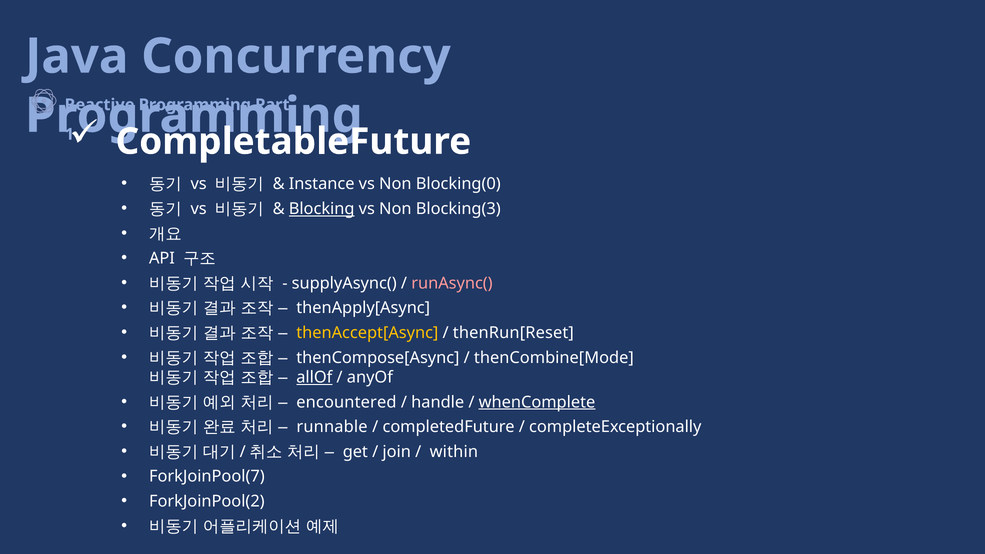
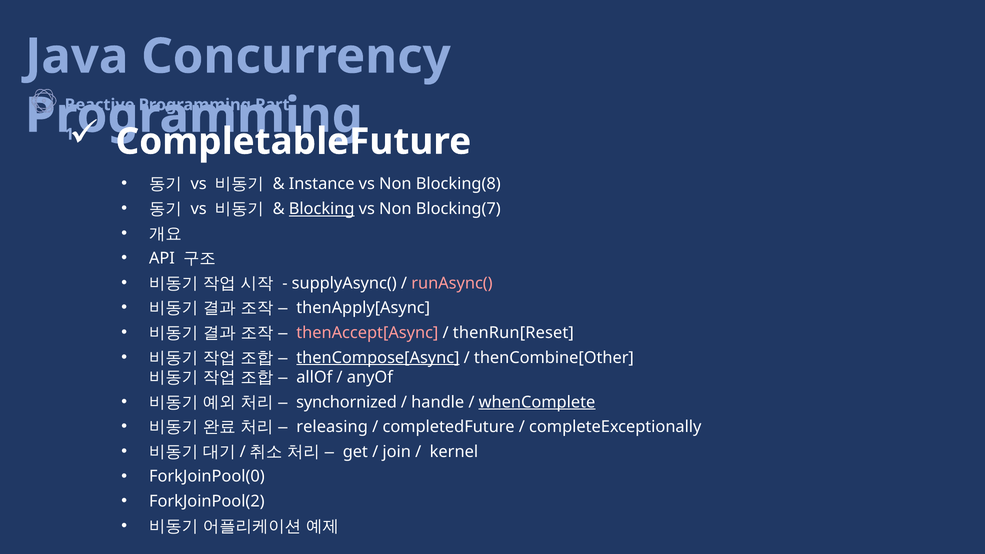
Blocking(0: Blocking(0 -> Blocking(8
Blocking(3: Blocking(3 -> Blocking(7
thenAccept[Async colour: yellow -> pink
thenCompose[Async underline: none -> present
thenCombine[Mode: thenCombine[Mode -> thenCombine[Other
allOf underline: present -> none
encountered: encountered -> synchornized
runnable: runnable -> releasing
within: within -> kernel
ForkJoinPool(7: ForkJoinPool(7 -> ForkJoinPool(0
